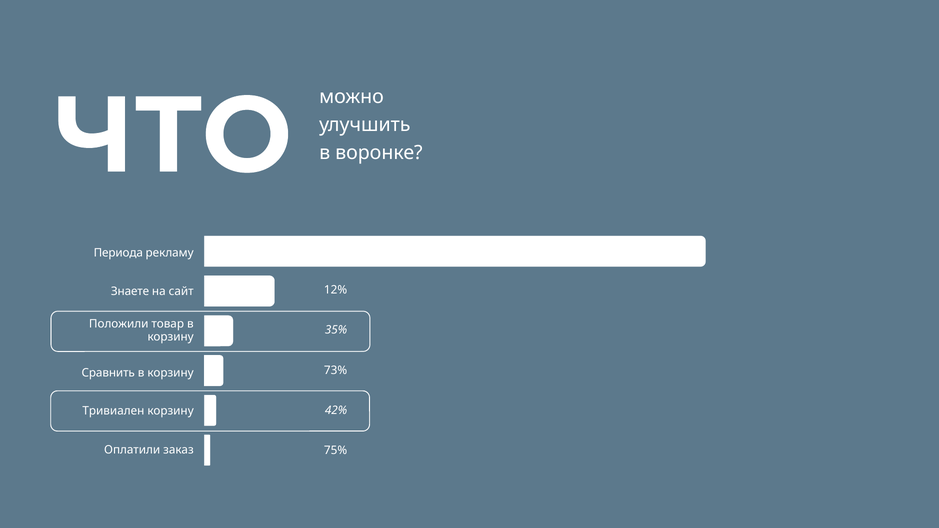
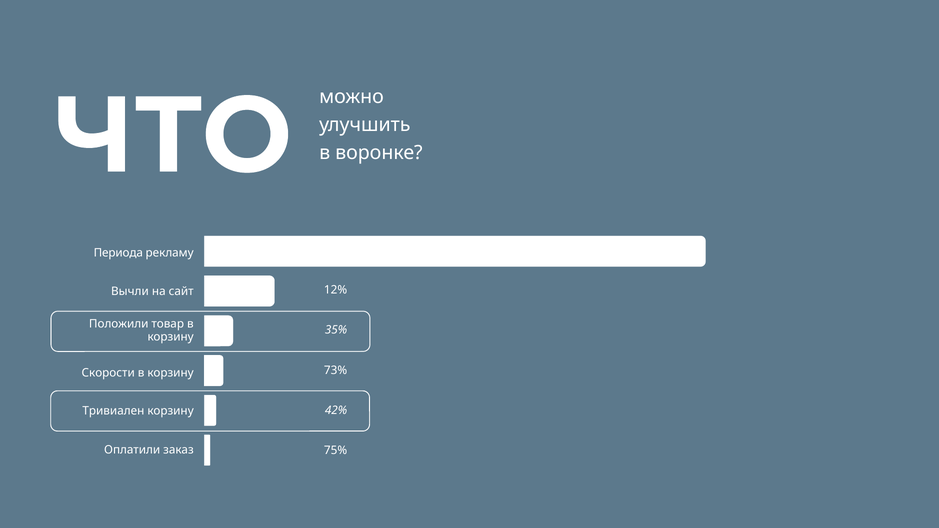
Знаете: Знаете -> Вычли
Сравнить: Сравнить -> Скорости
